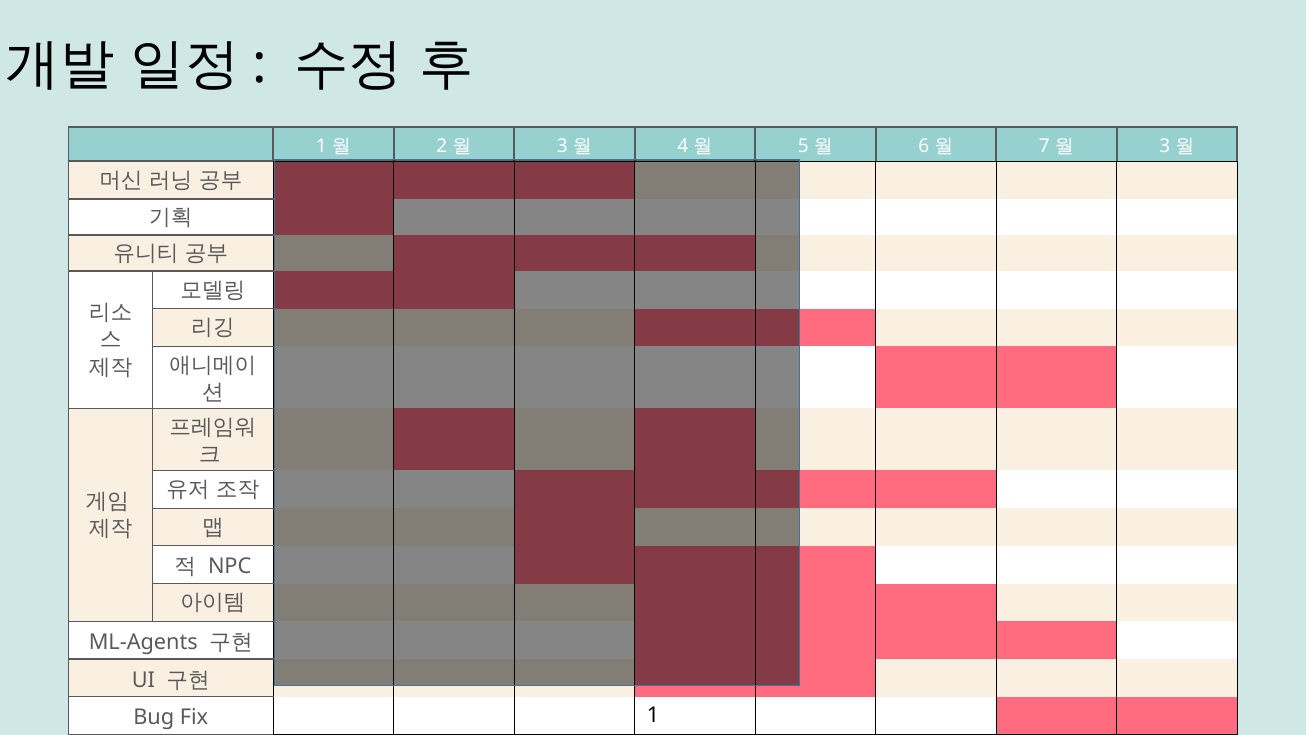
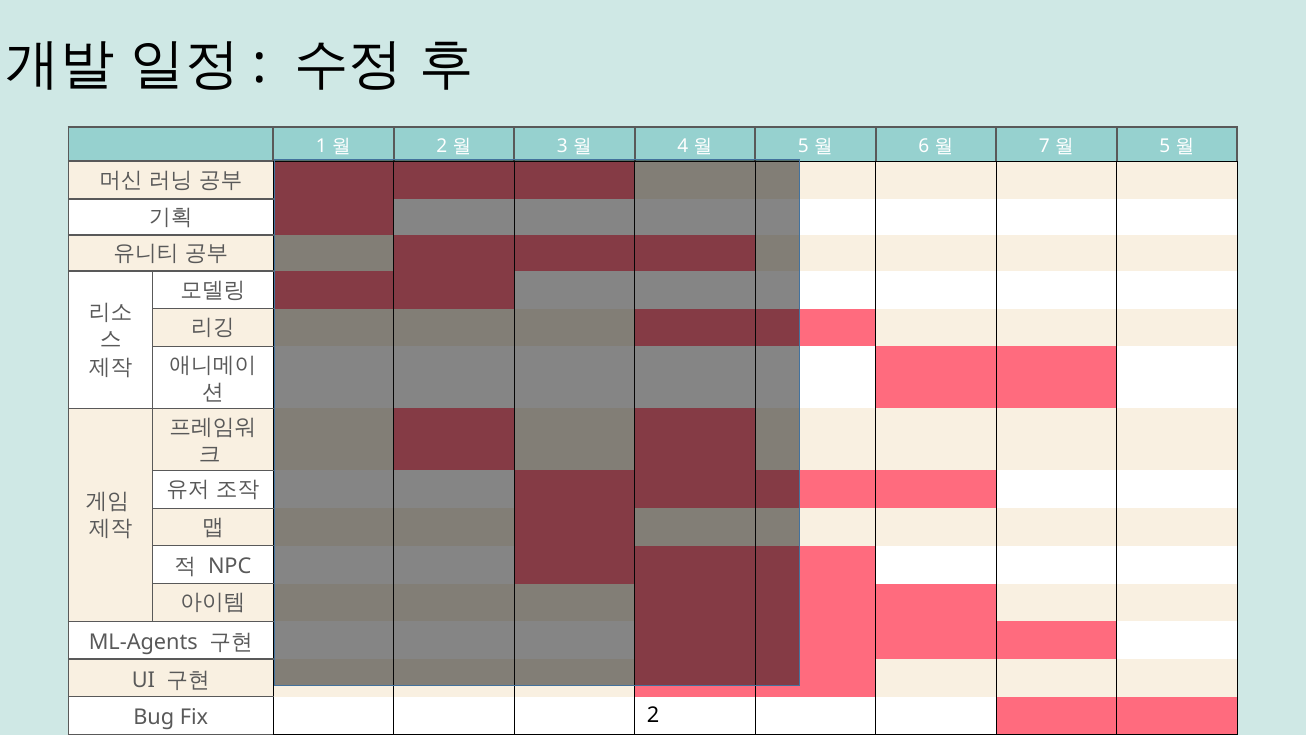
3 at (1165, 146): 3 -> 5
Fix 1: 1 -> 2
